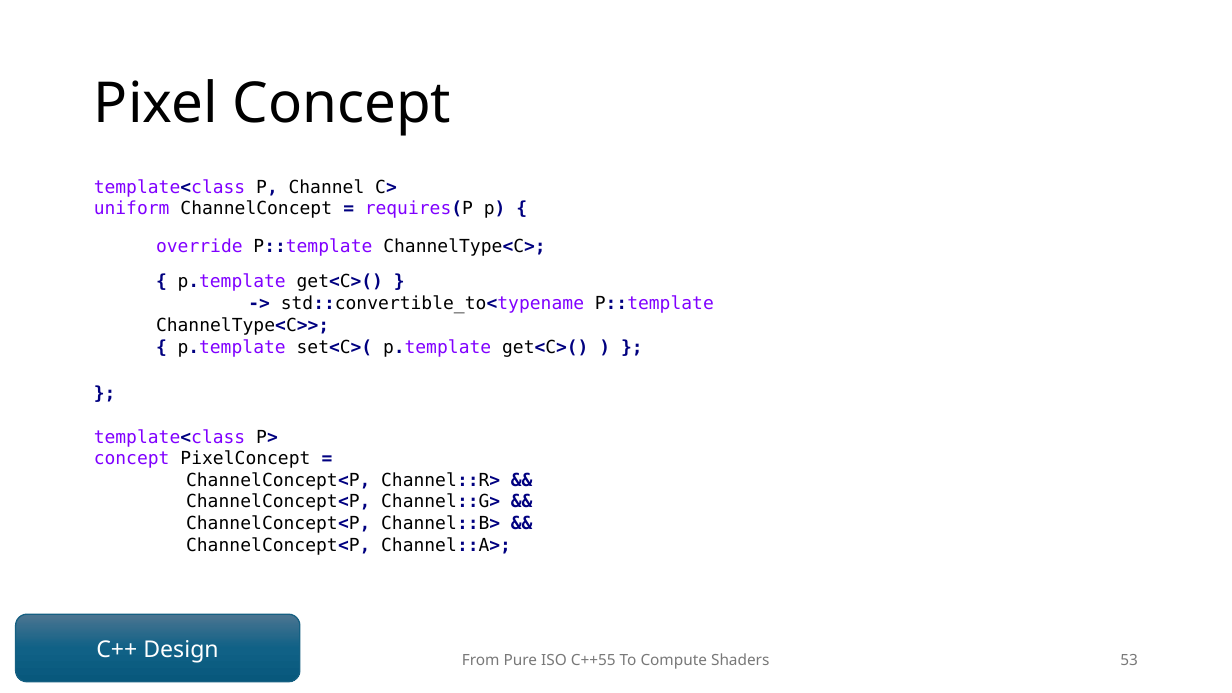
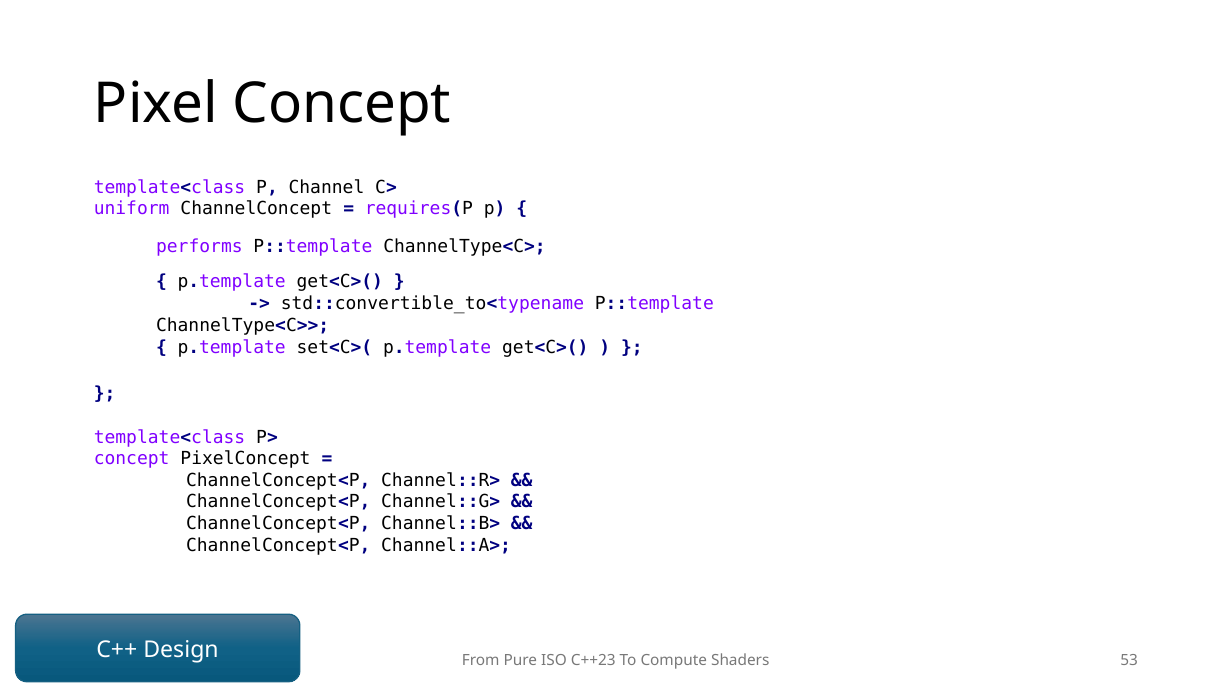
override: override -> performs
C++55: C++55 -> C++23
